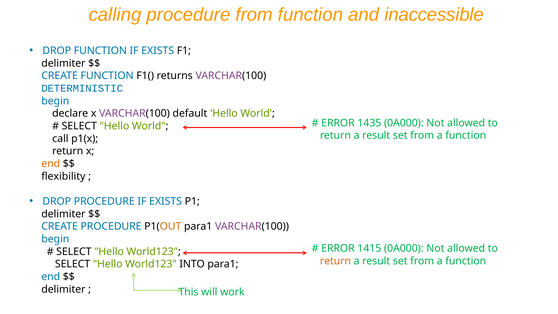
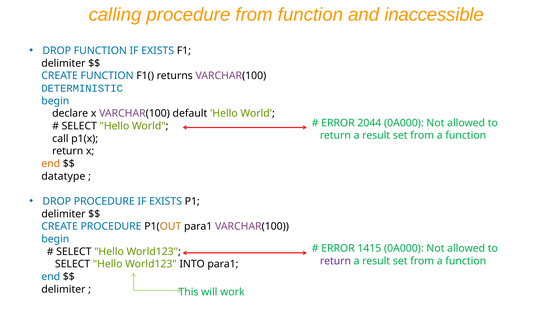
1435: 1435 -> 2044
flexibility: flexibility -> datatype
return at (335, 261) colour: orange -> purple
